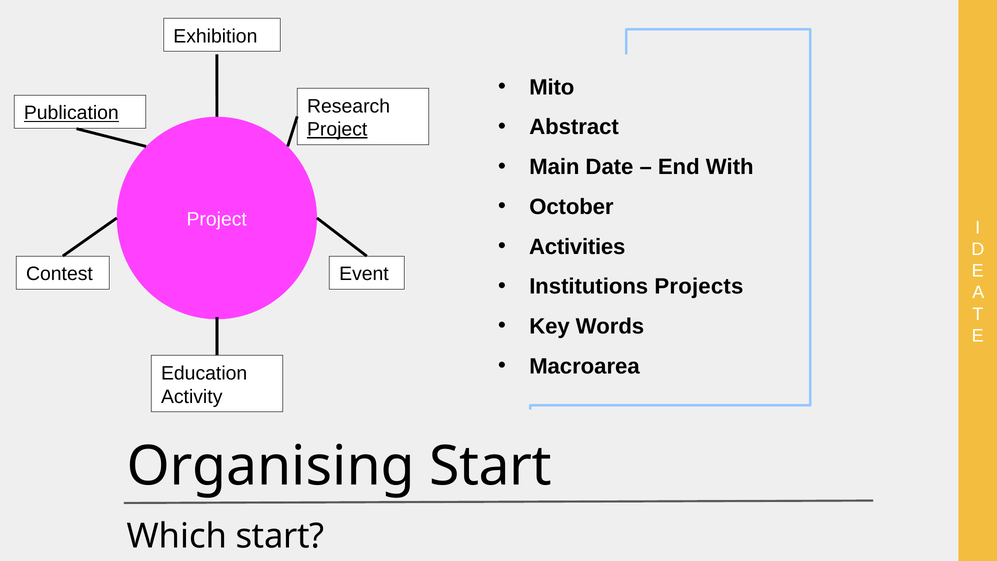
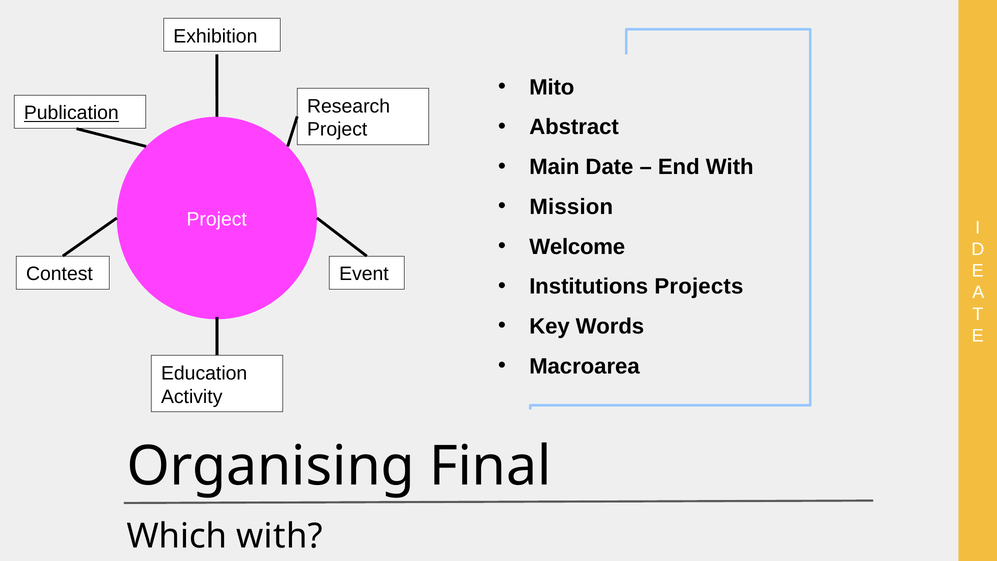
Project at (337, 129) underline: present -> none
October: October -> Mission
Activities: Activities -> Welcome
Organising Start: Start -> Final
Which start: start -> with
